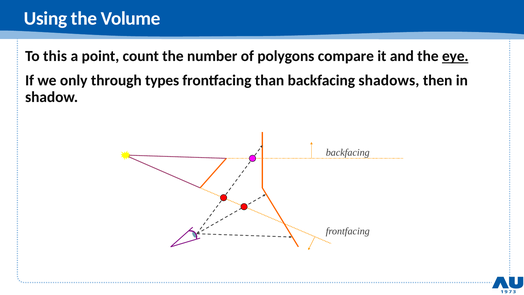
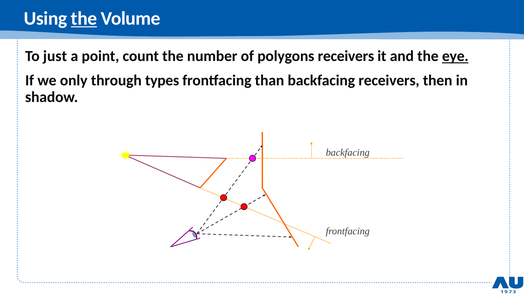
the at (84, 19) underline: none -> present
this: this -> just
polygons compare: compare -> receivers
backfacing shadows: shadows -> receivers
